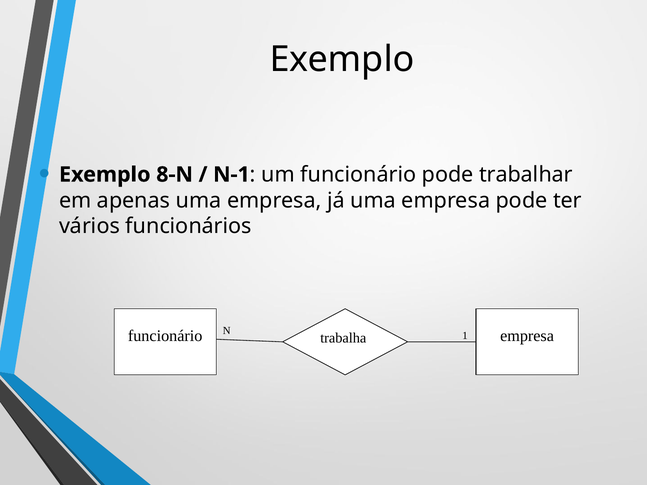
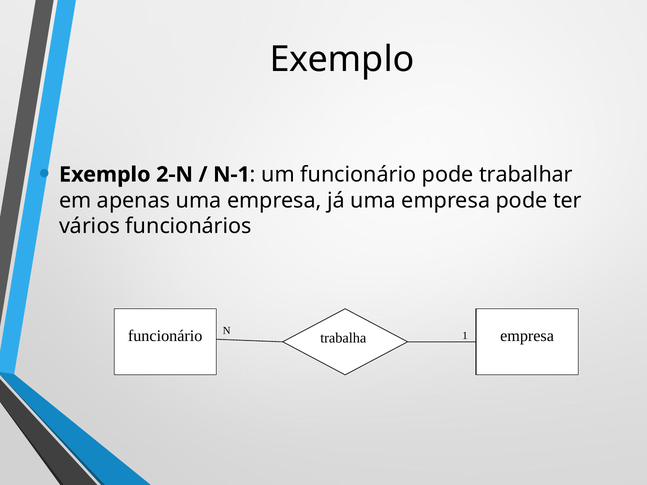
8-N: 8-N -> 2-N
